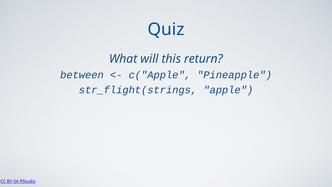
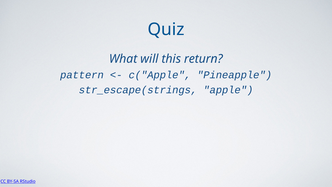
between: between -> pattern
str_flight(strings: str_flight(strings -> str_escape(strings
